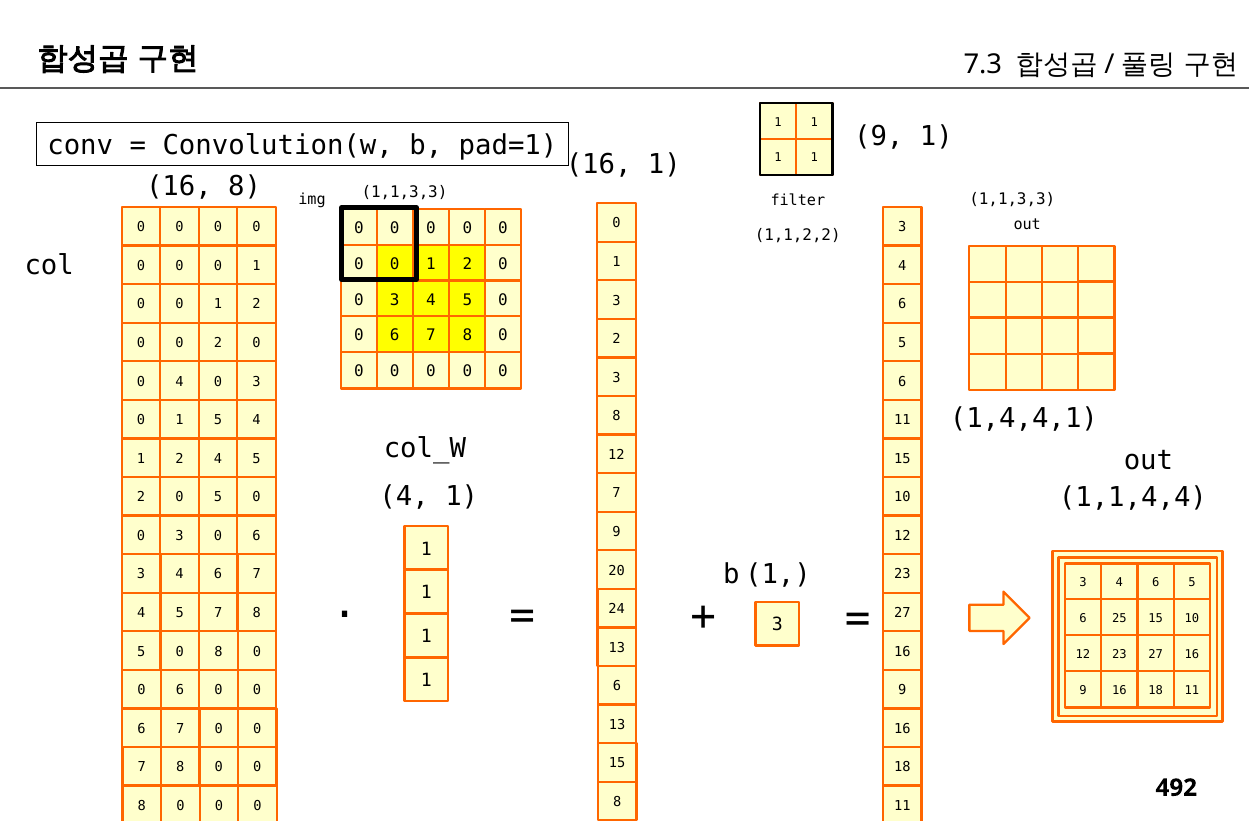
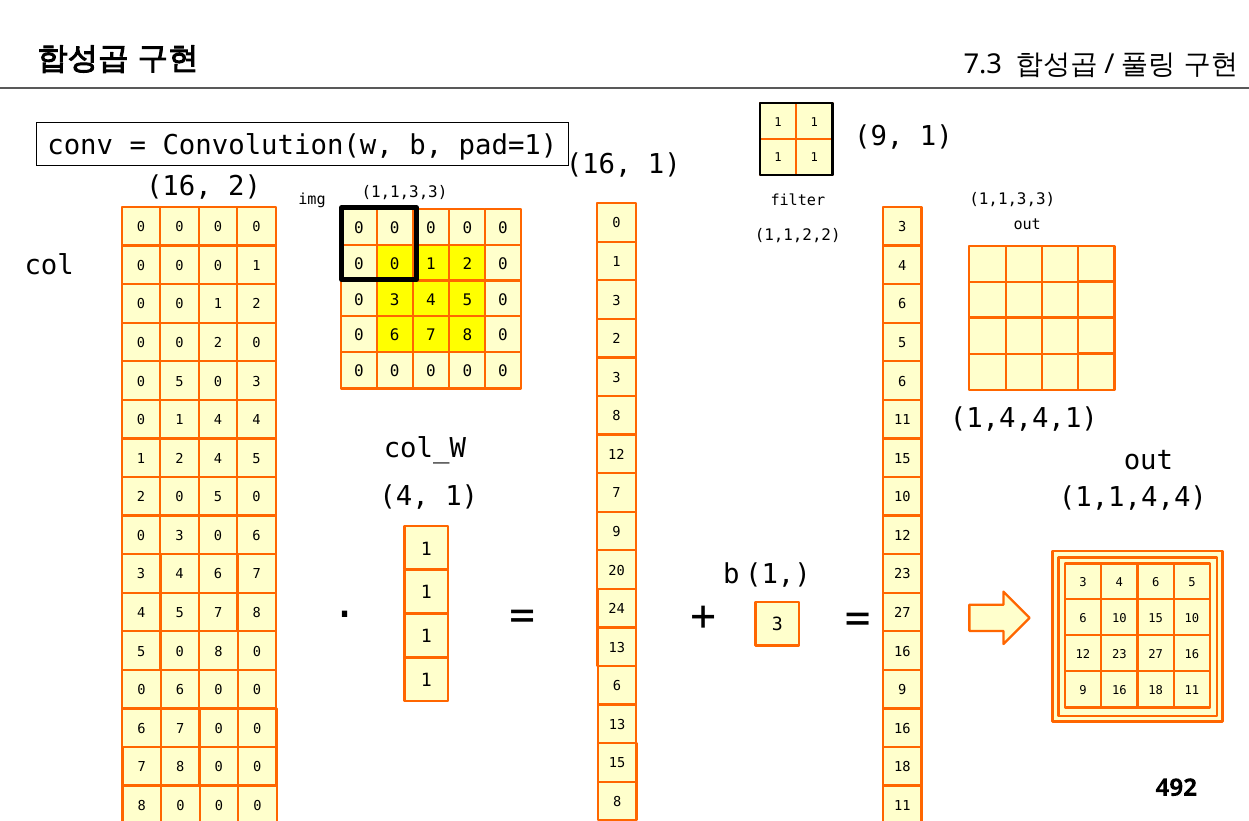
16 8: 8 -> 2
4 at (179, 381): 4 -> 5
1 5: 5 -> 4
6 25: 25 -> 10
